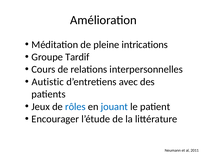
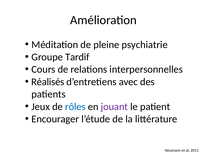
intrications: intrications -> psychiatrie
Autistic: Autistic -> Réalisés
jouant colour: blue -> purple
